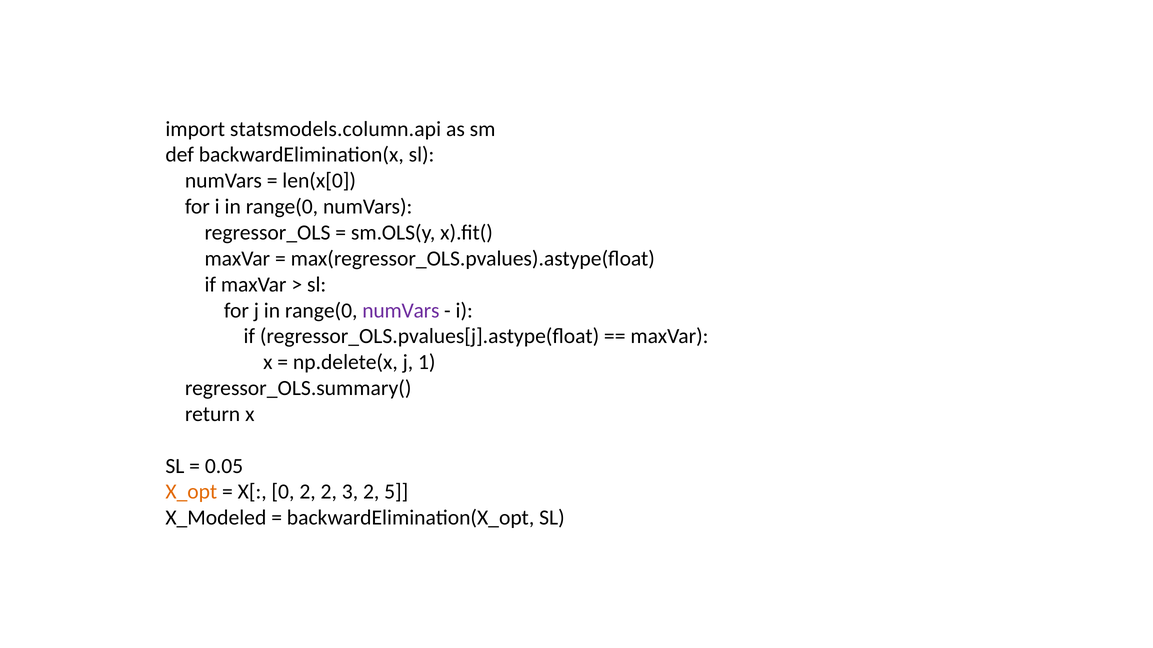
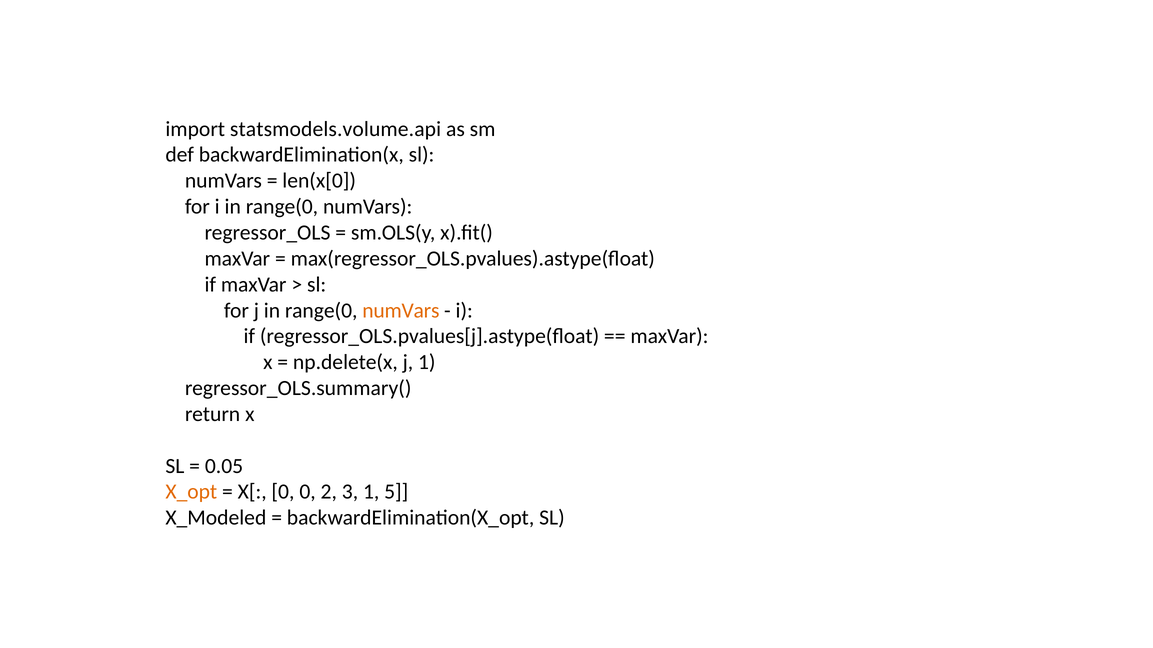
statsmodels.column.api: statsmodels.column.api -> statsmodels.volume.api
numVars at (401, 311) colour: purple -> orange
0 2: 2 -> 0
3 2: 2 -> 1
